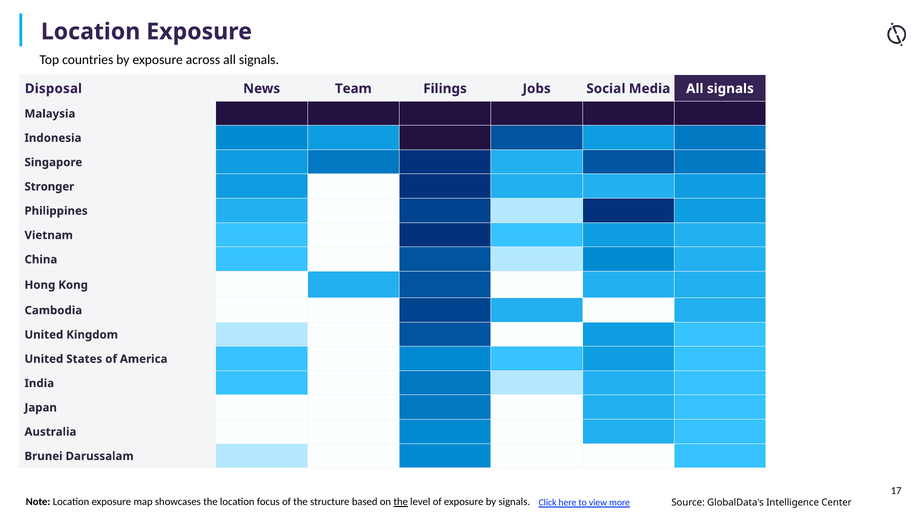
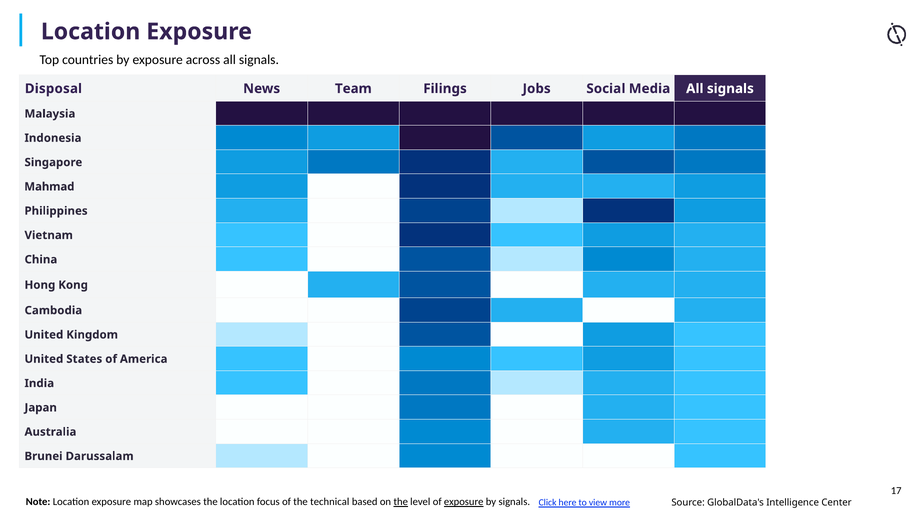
Stronger: Stronger -> Mahmad
structure: structure -> technical
exposure at (464, 502) underline: none -> present
